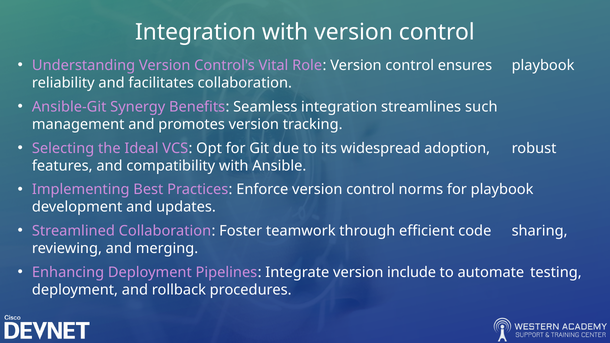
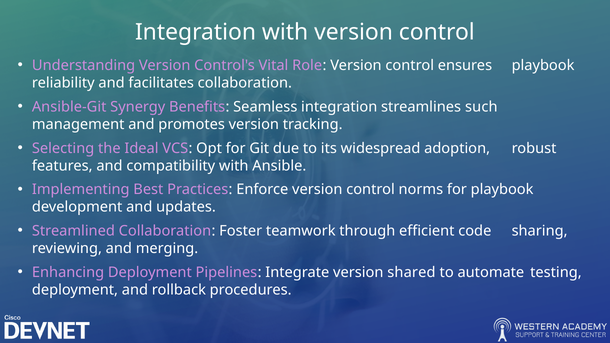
include: include -> shared
